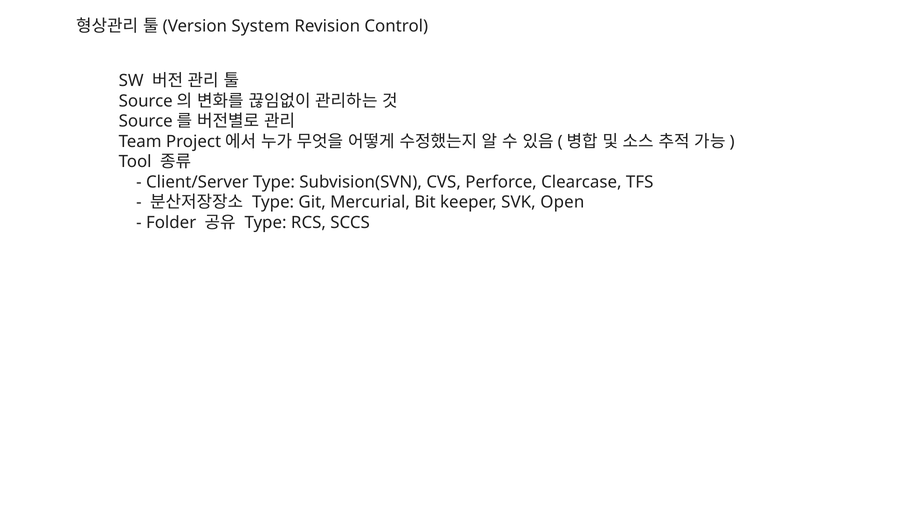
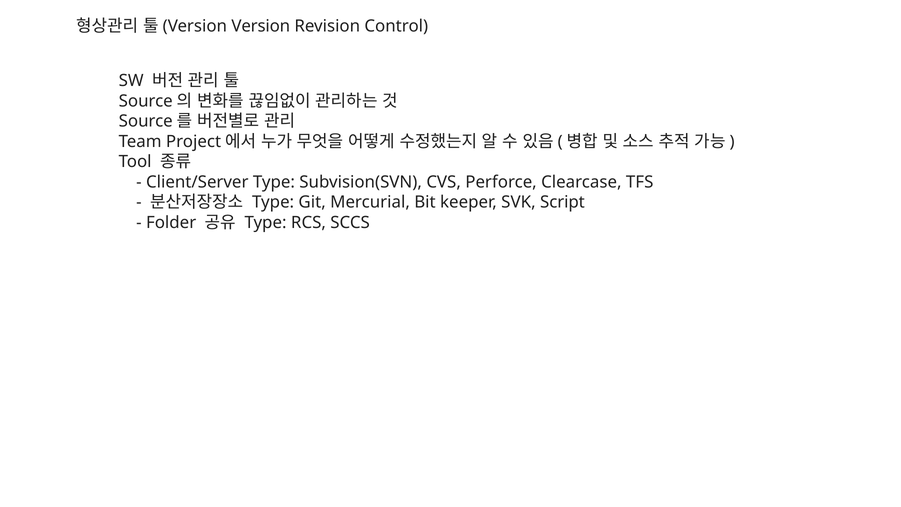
System: System -> Version
Open: Open -> Script
